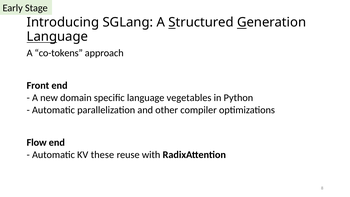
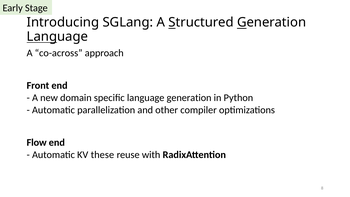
co-tokens: co-tokens -> co-across
language vegetables: vegetables -> generation
